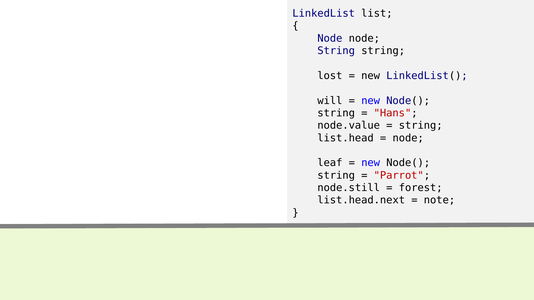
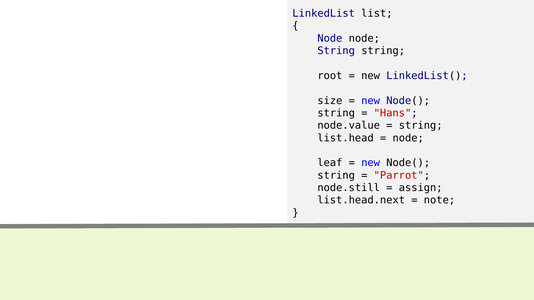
lost: lost -> root
will: will -> size
forest: forest -> assign
